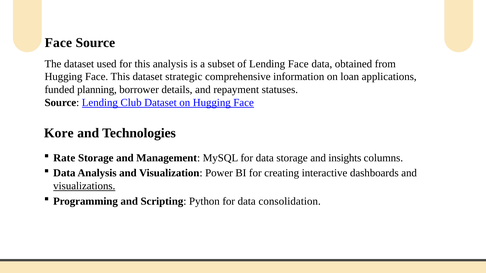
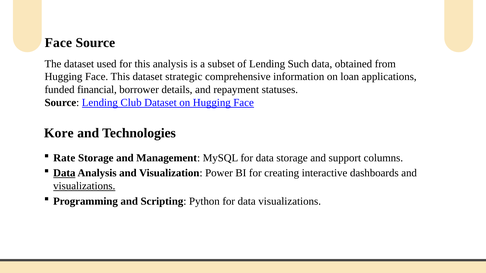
Lending Face: Face -> Such
planning: planning -> financial
insights: insights -> support
Data at (64, 173) underline: none -> present
data consolidation: consolidation -> visualizations
